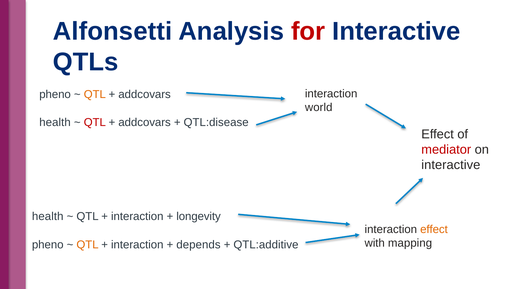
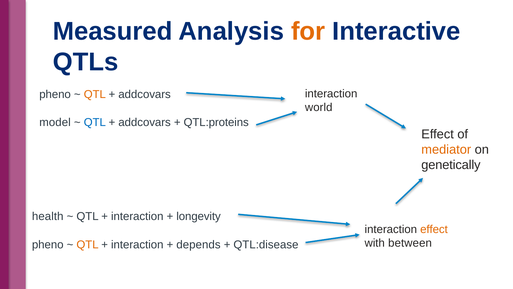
Alfonsetti: Alfonsetti -> Measured
for colour: red -> orange
health at (55, 122): health -> model
QTL at (95, 122) colour: red -> blue
QTL:disease: QTL:disease -> QTL:proteins
mediator colour: red -> orange
interactive at (451, 165): interactive -> genetically
mapping: mapping -> between
QTL:additive: QTL:additive -> QTL:disease
